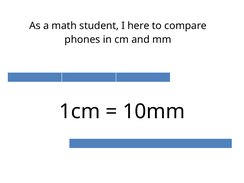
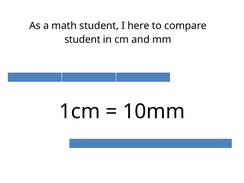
phones at (82, 40): phones -> student
